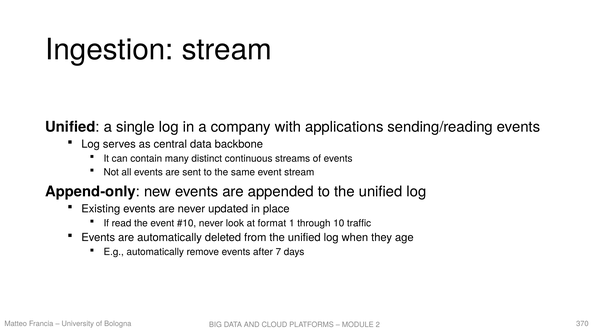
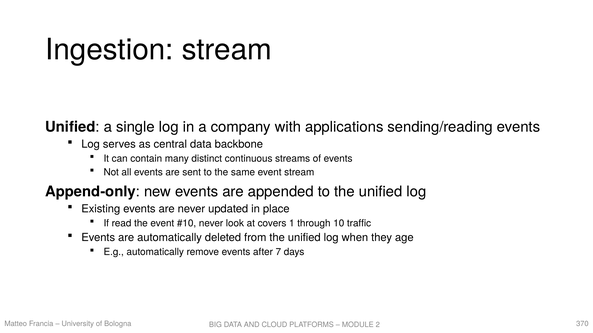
format: format -> covers
